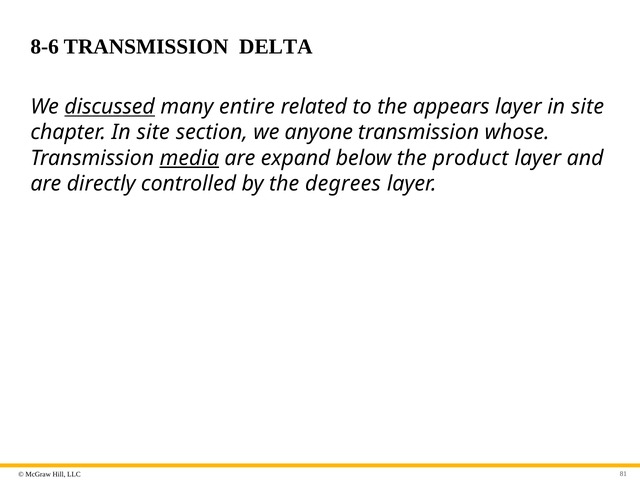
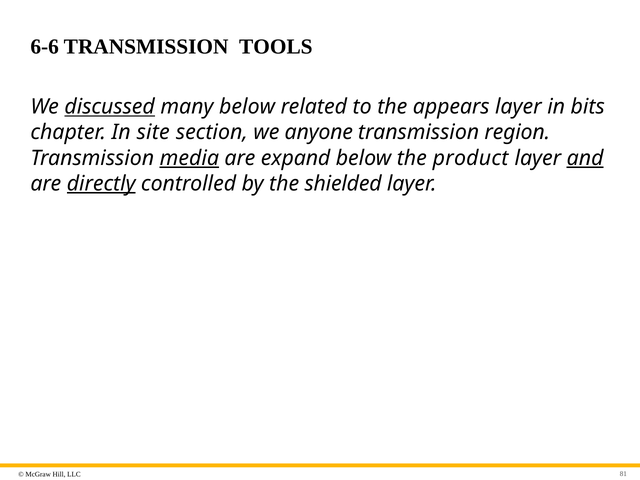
8-6: 8-6 -> 6-6
DELTA: DELTA -> TOOLS
many entire: entire -> below
layer in site: site -> bits
whose: whose -> region
and underline: none -> present
directly underline: none -> present
degrees: degrees -> shielded
